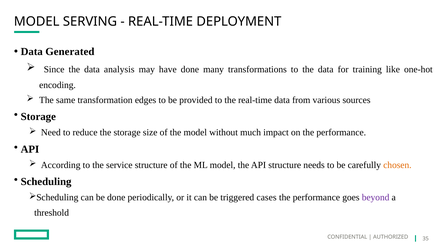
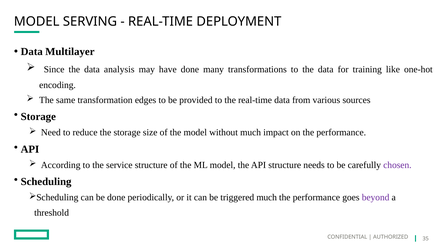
Generated: Generated -> Multilayer
chosen colour: orange -> purple
triggered cases: cases -> much
